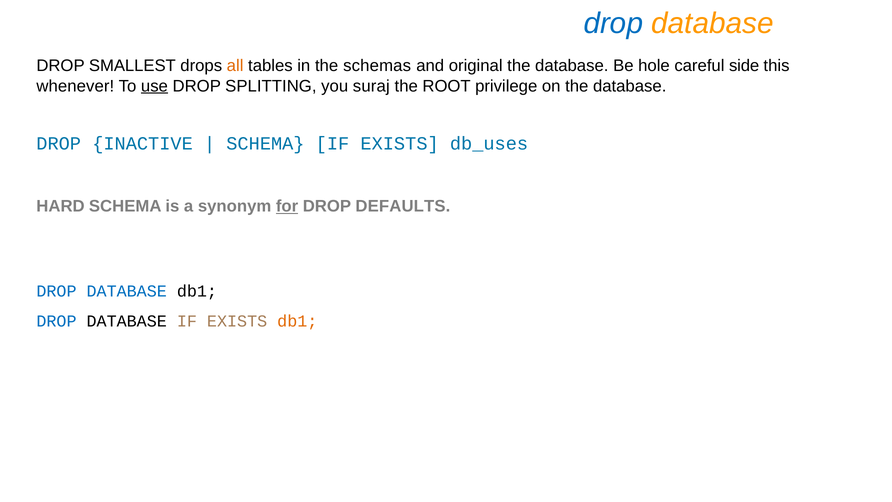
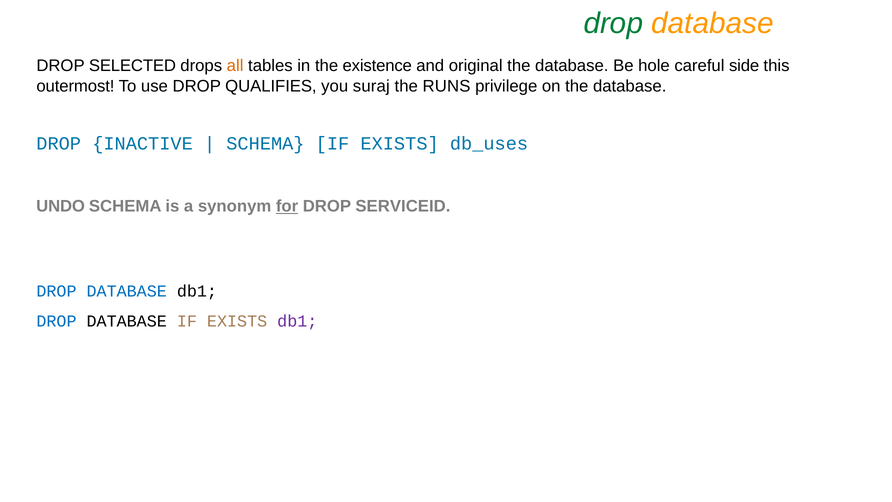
drop at (613, 23) colour: blue -> green
SMALLEST: SMALLEST -> SELECTED
schemas: schemas -> existence
whenever: whenever -> outermost
use underline: present -> none
SPLITTING: SPLITTING -> QUALIFIES
ROOT: ROOT -> RUNS
HARD: HARD -> UNDO
DEFAULTS: DEFAULTS -> SERVICEID
db1 at (297, 321) colour: orange -> purple
